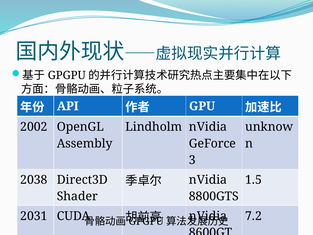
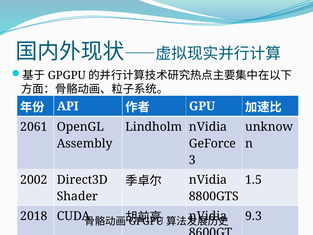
2002: 2002 -> 2061
2038: 2038 -> 2002
2031: 2031 -> 2018
7.2: 7.2 -> 9.3
